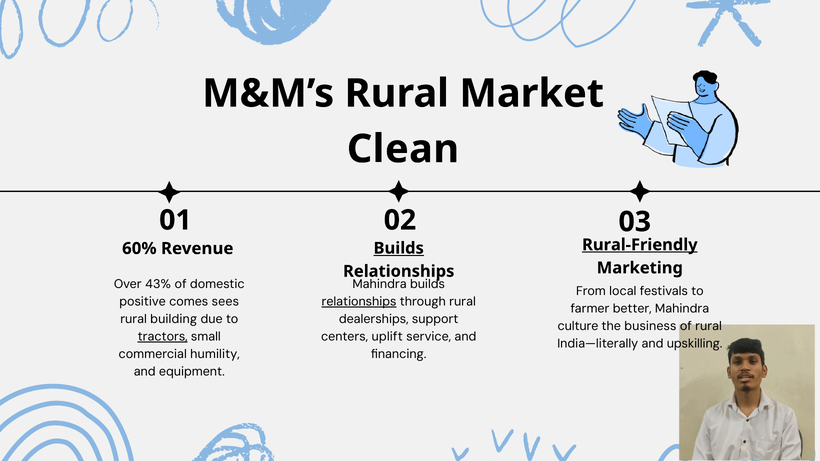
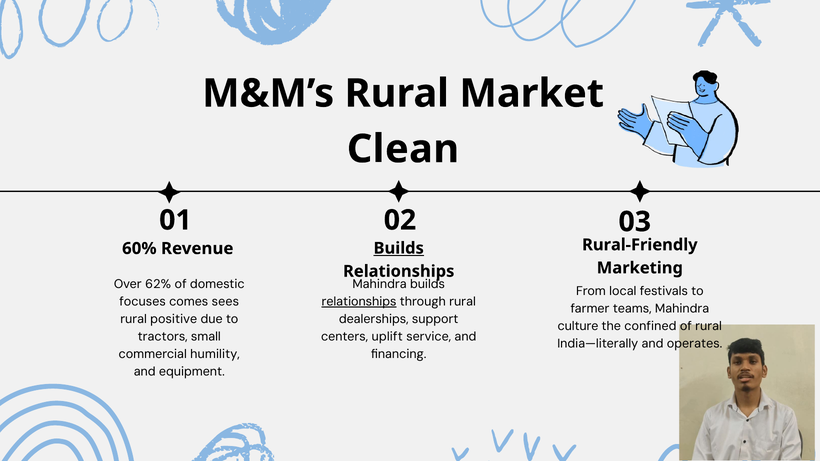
Rural-Friendly underline: present -> none
43%: 43% -> 62%
positive: positive -> focuses
better: better -> teams
building: building -> positive
business: business -> confined
tractors underline: present -> none
upskilling: upskilling -> operates
